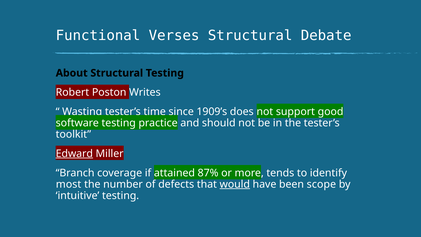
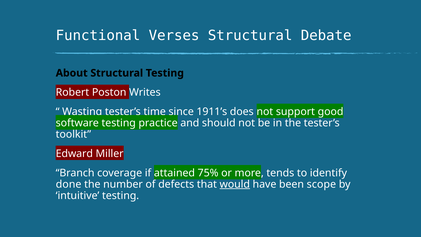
1909’s: 1909’s -> 1911’s
Edward underline: present -> none
87%: 87% -> 75%
most: most -> done
